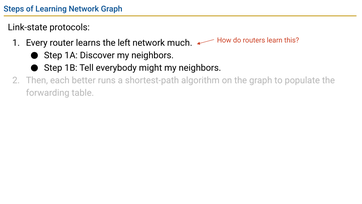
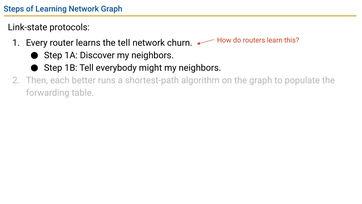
the left: left -> tell
much: much -> churn
